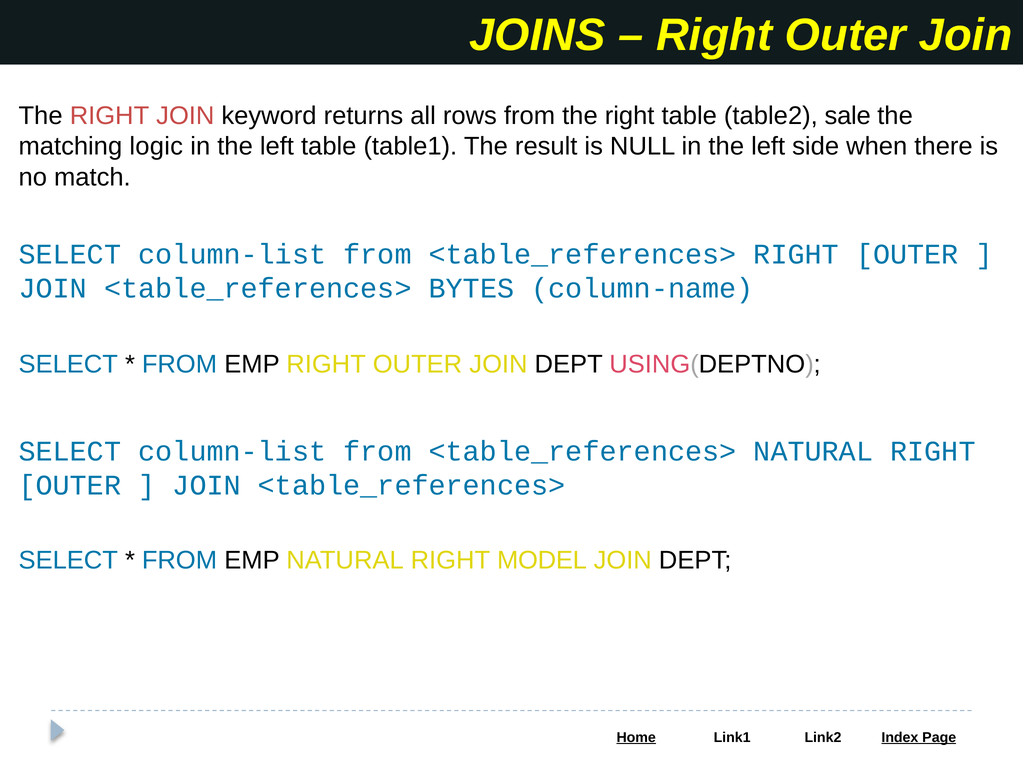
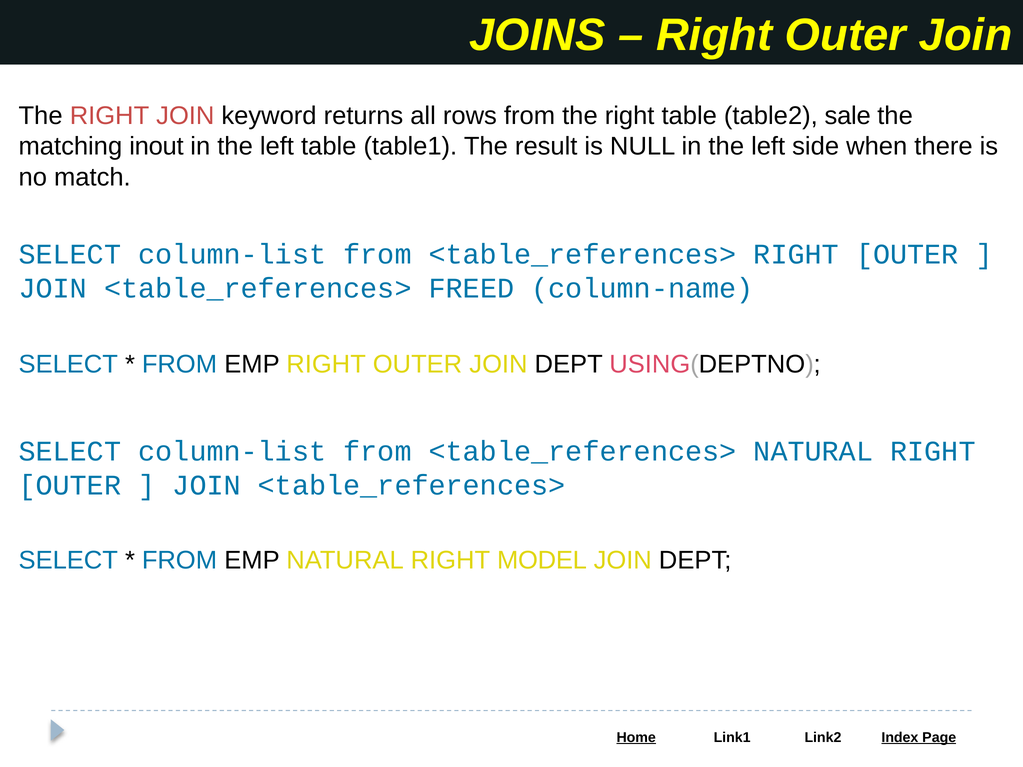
logic: logic -> inout
BYTES: BYTES -> FREED
